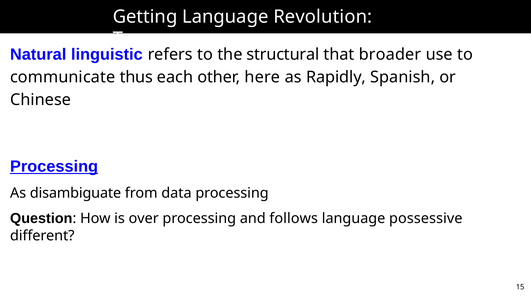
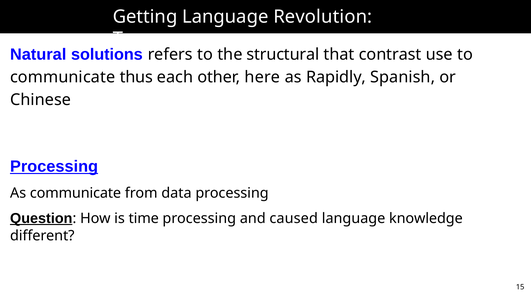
linguistic: linguistic -> solutions
broader: broader -> contrast
As disambiguate: disambiguate -> communicate
Question underline: none -> present
over: over -> time
follows: follows -> caused
possessive: possessive -> knowledge
